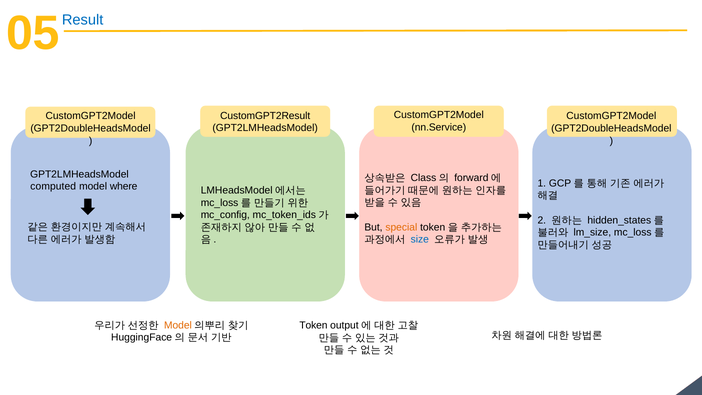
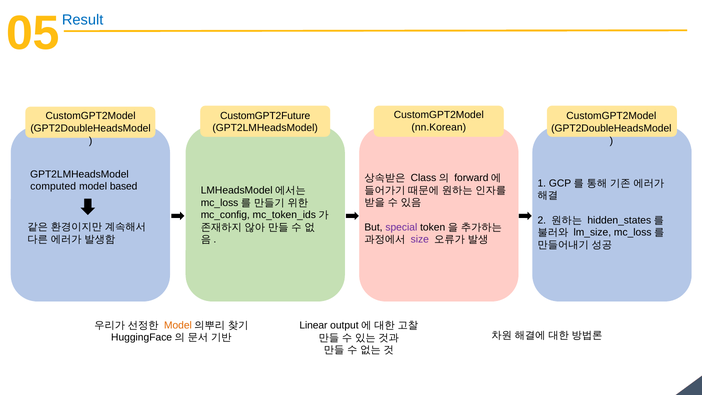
CustomGPT2Result: CustomGPT2Result -> CustomGPT2Future
nn.Service: nn.Service -> nn.Korean
where: where -> based
special colour: orange -> purple
size colour: blue -> purple
Token at (313, 325): Token -> Linear
